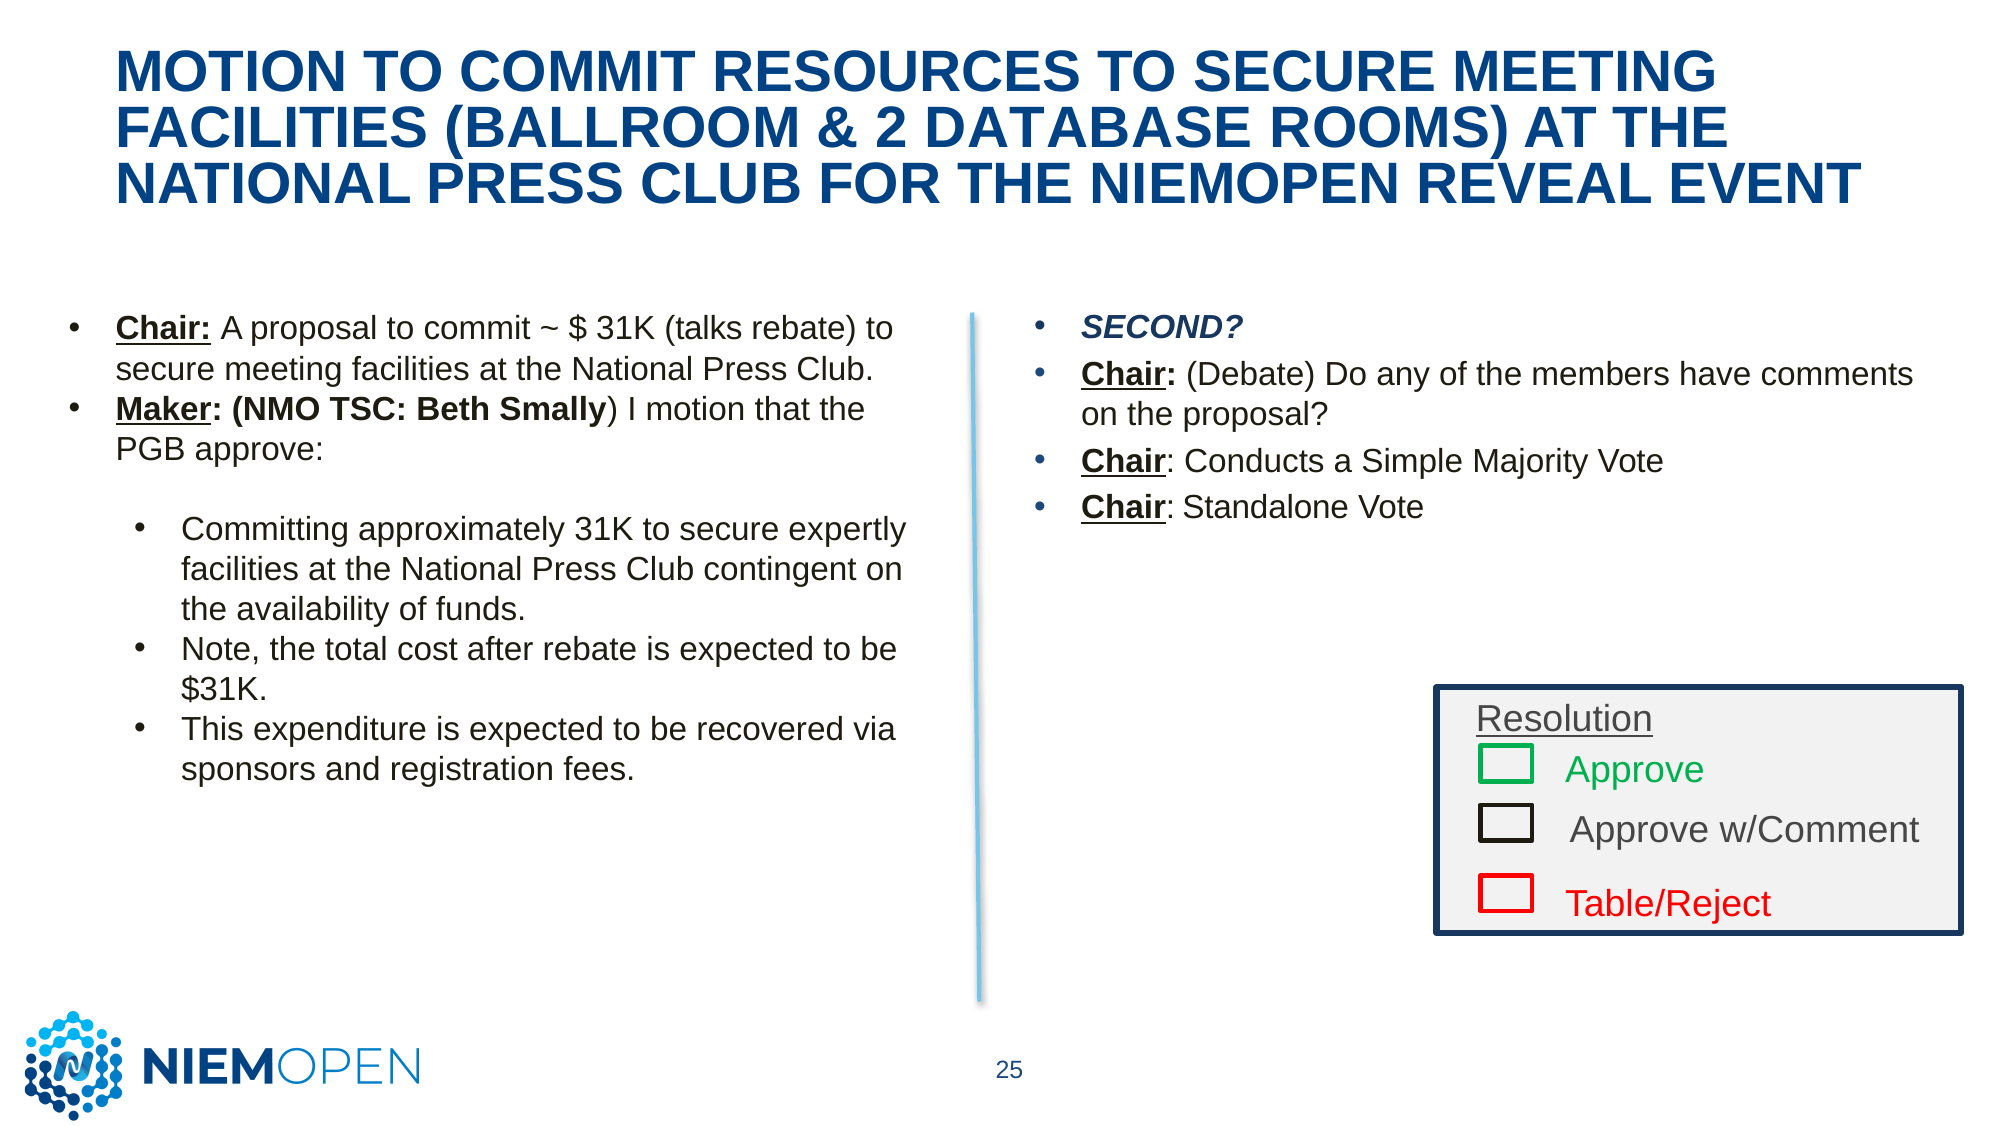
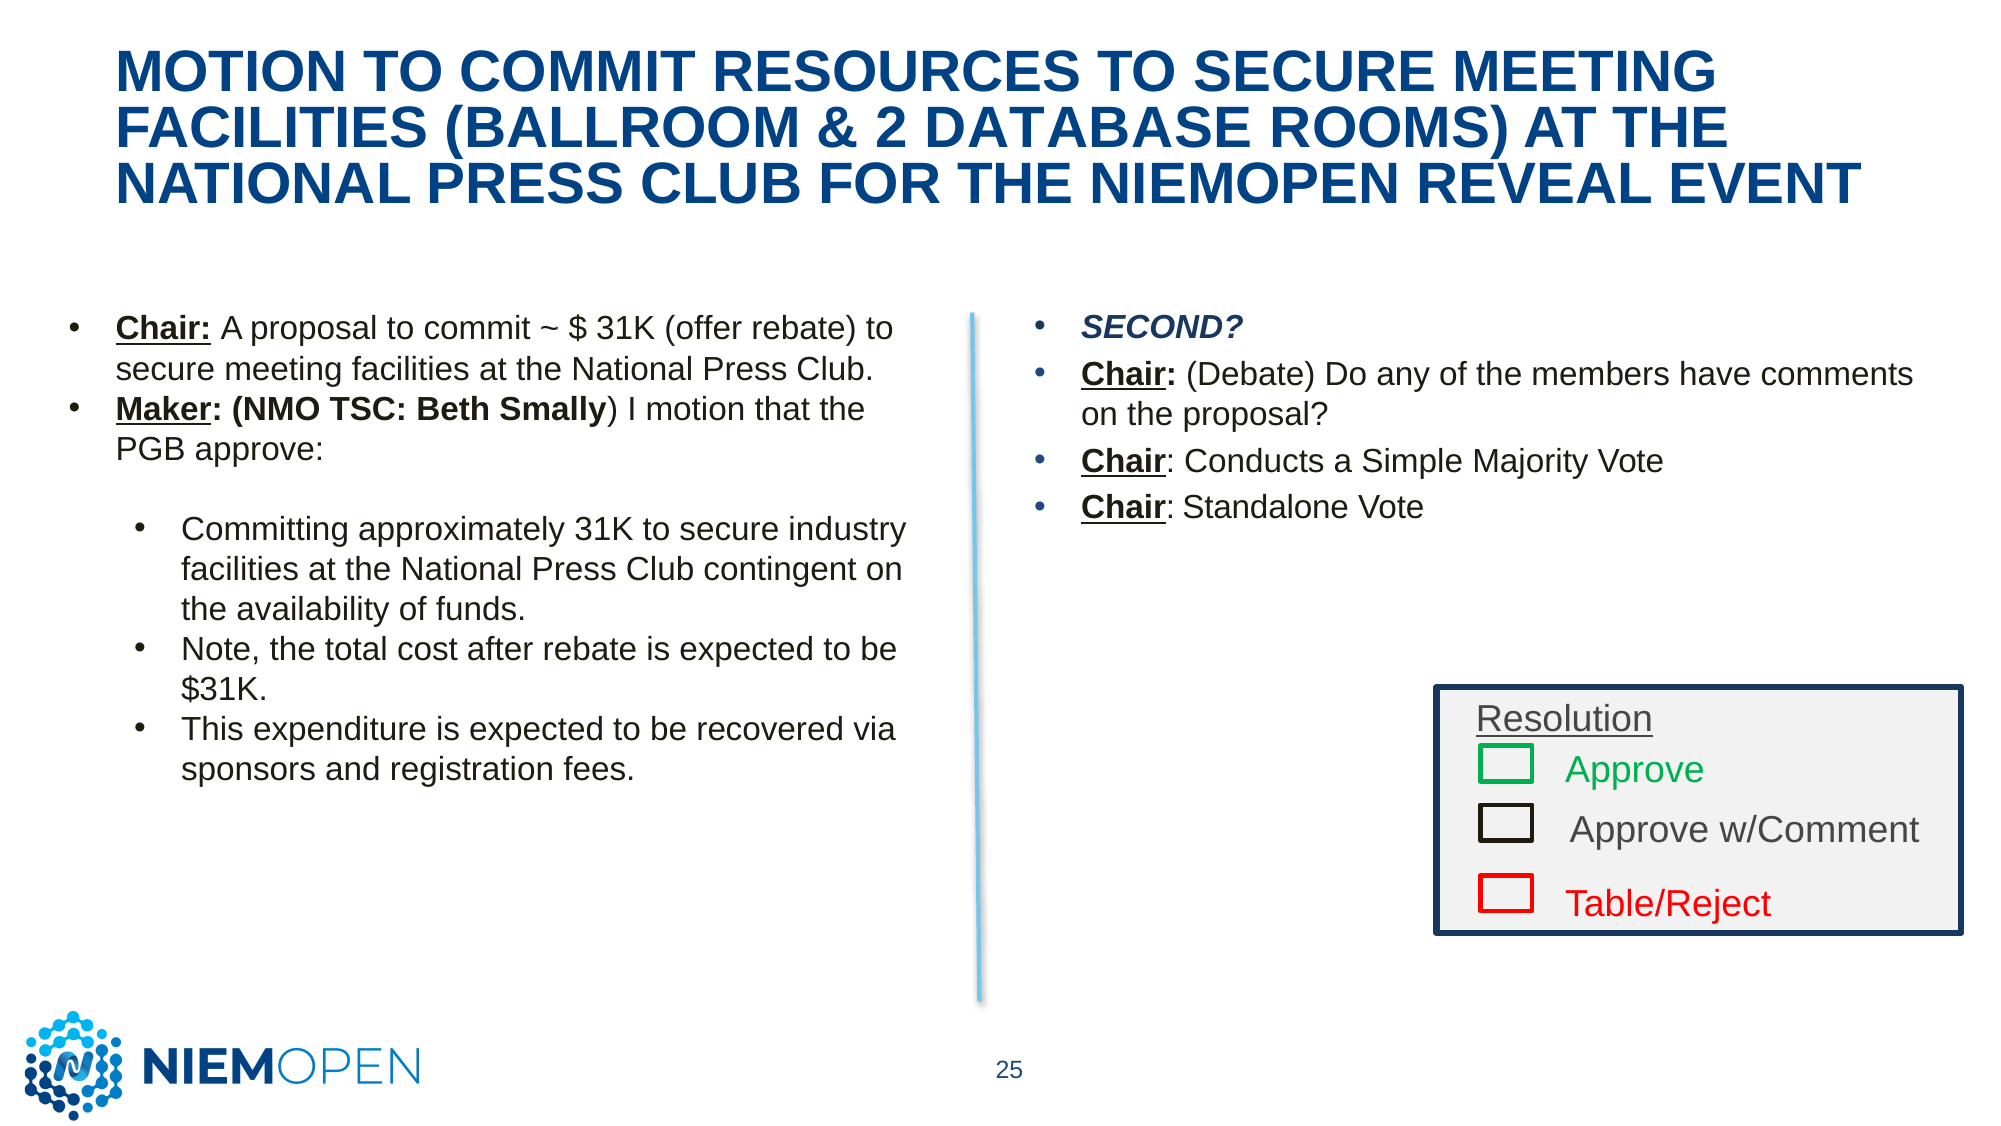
talks: talks -> offer
expertly: expertly -> industry
